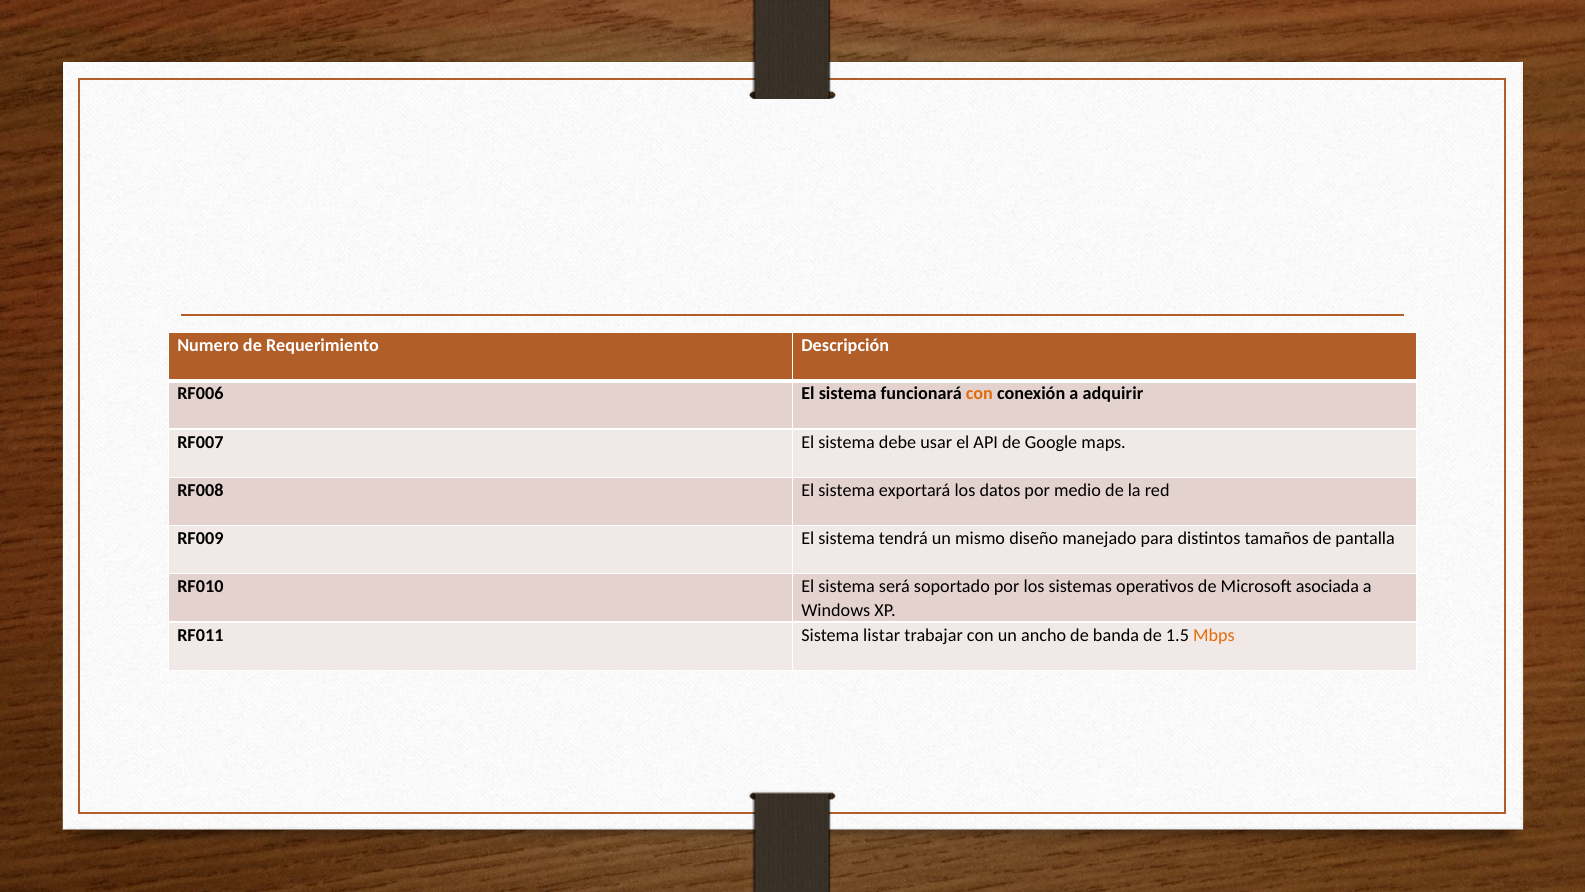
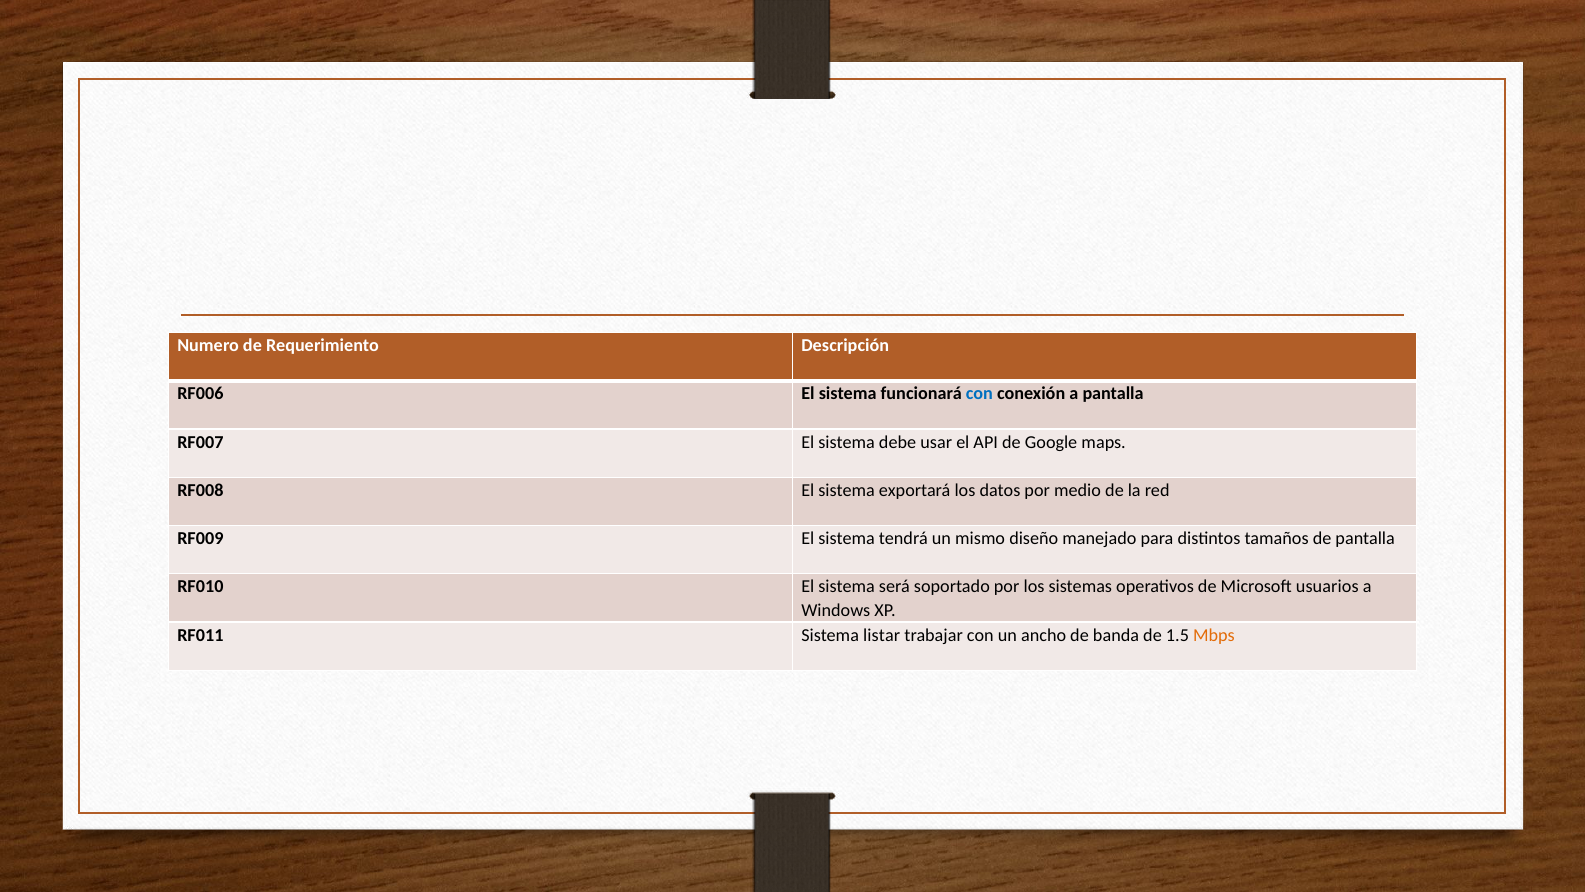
con at (979, 394) colour: orange -> blue
a adquirir: adquirir -> pantalla
asociada: asociada -> usuarios
